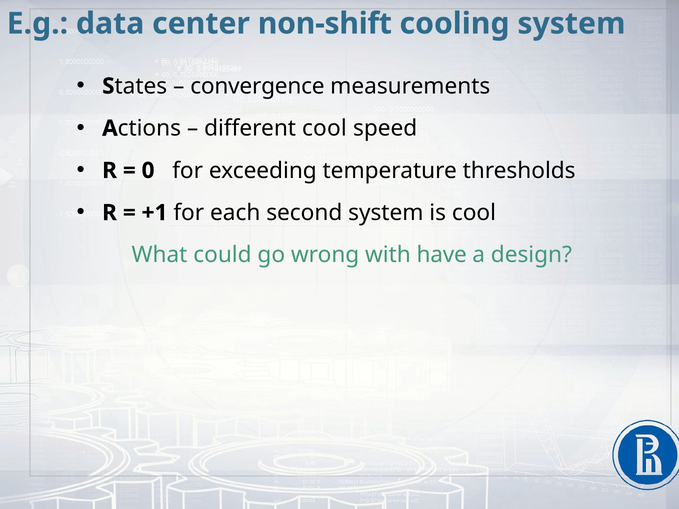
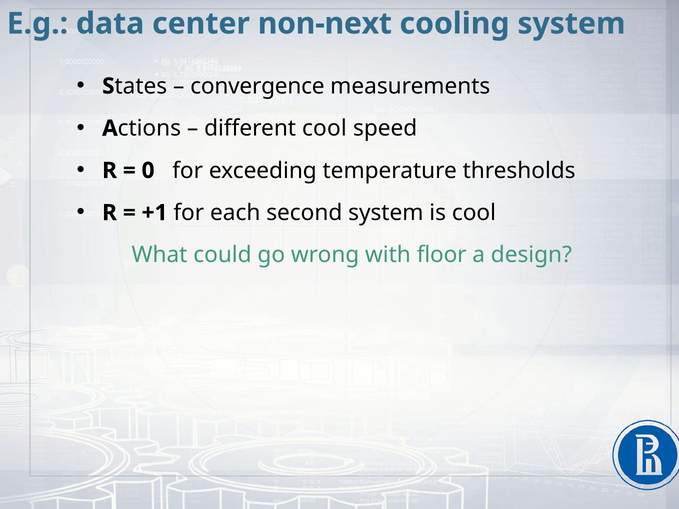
non-shift: non-shift -> non-next
have: have -> floor
